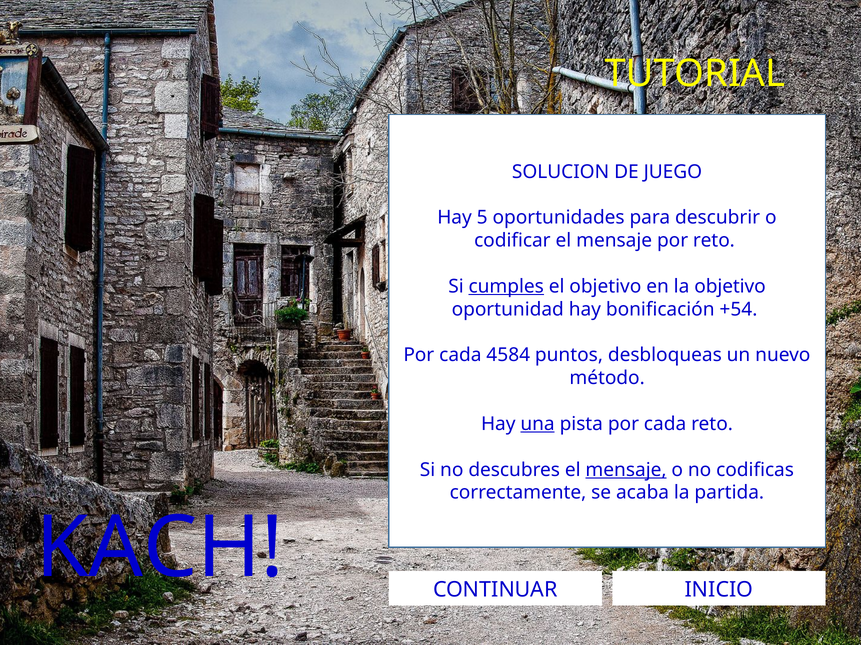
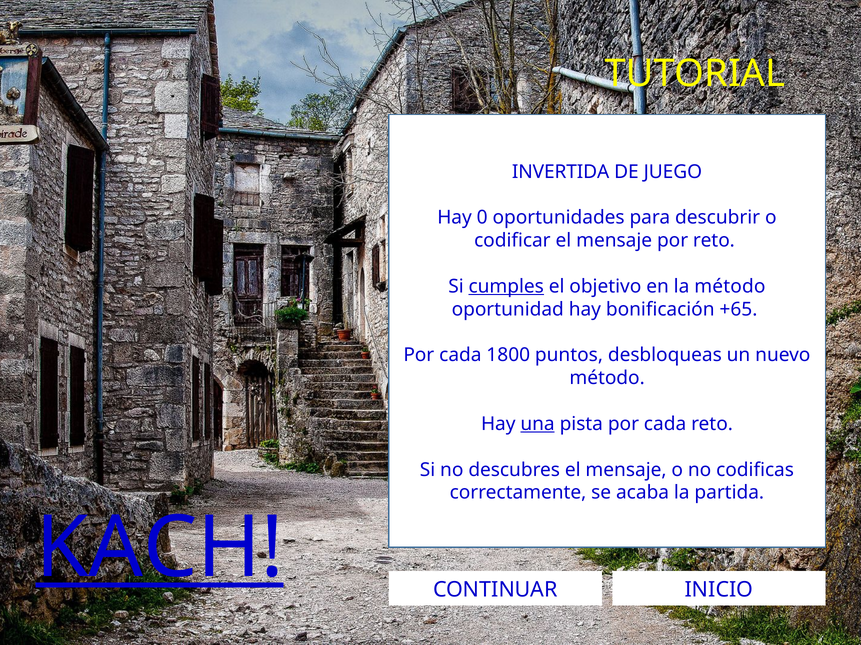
SOLUCION: SOLUCION -> INVERTIDA
5: 5 -> 0
la objetivo: objetivo -> método
+54: +54 -> +65
4584: 4584 -> 1800
mensaje at (626, 470) underline: present -> none
KACH underline: none -> present
